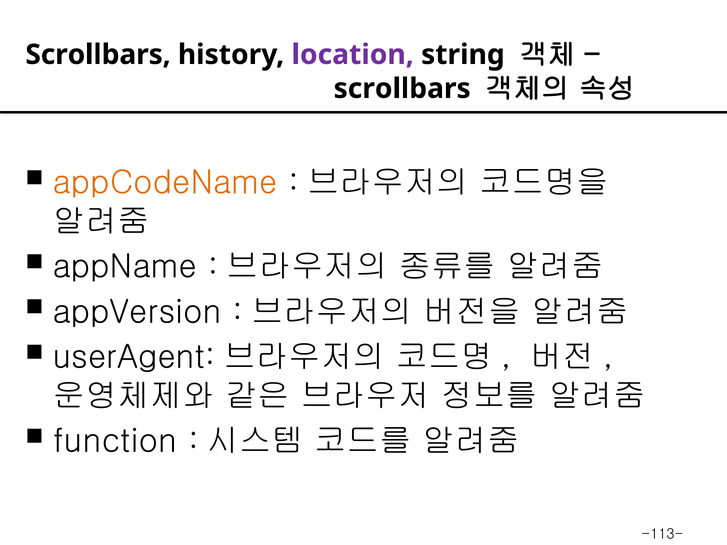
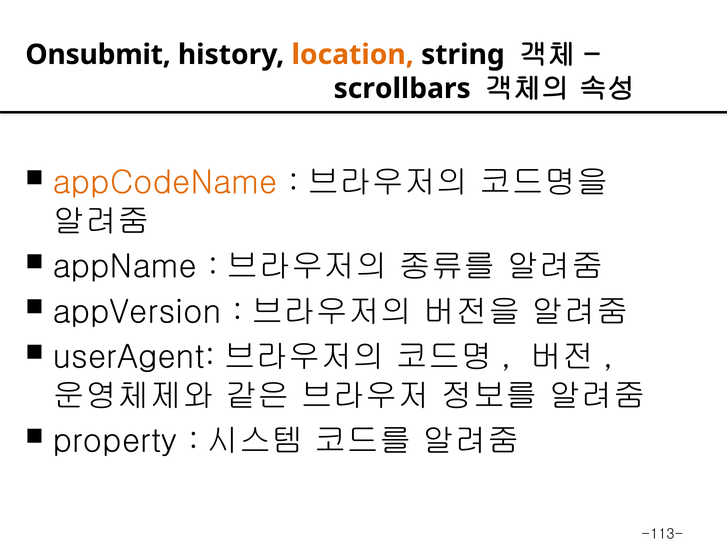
Scrollbars at (98, 55): Scrollbars -> Onsubmit
location colour: purple -> orange
function: function -> property
